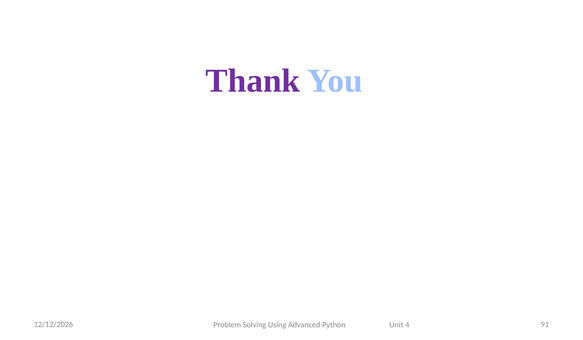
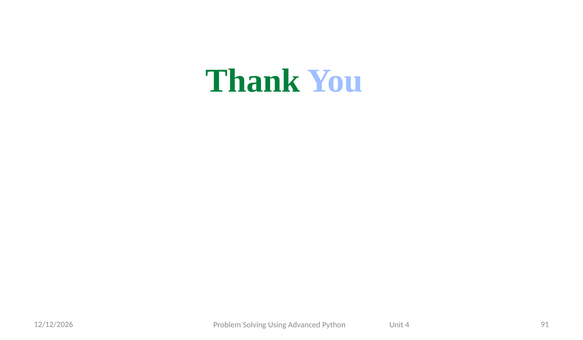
Thank colour: purple -> green
